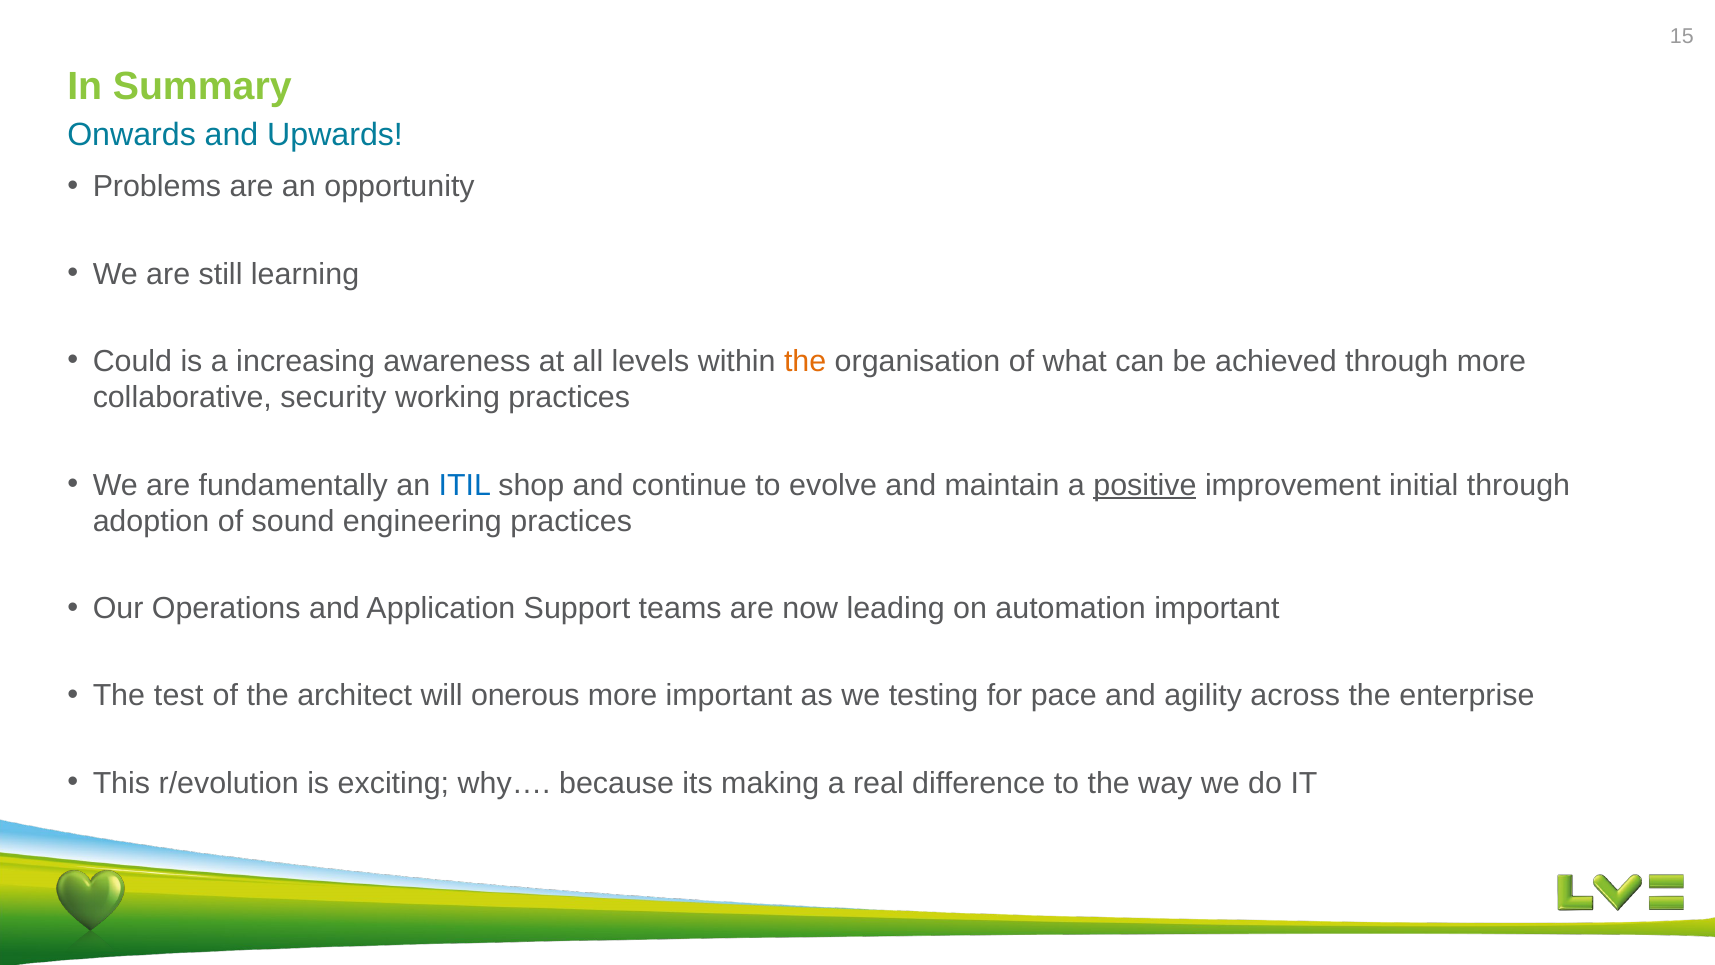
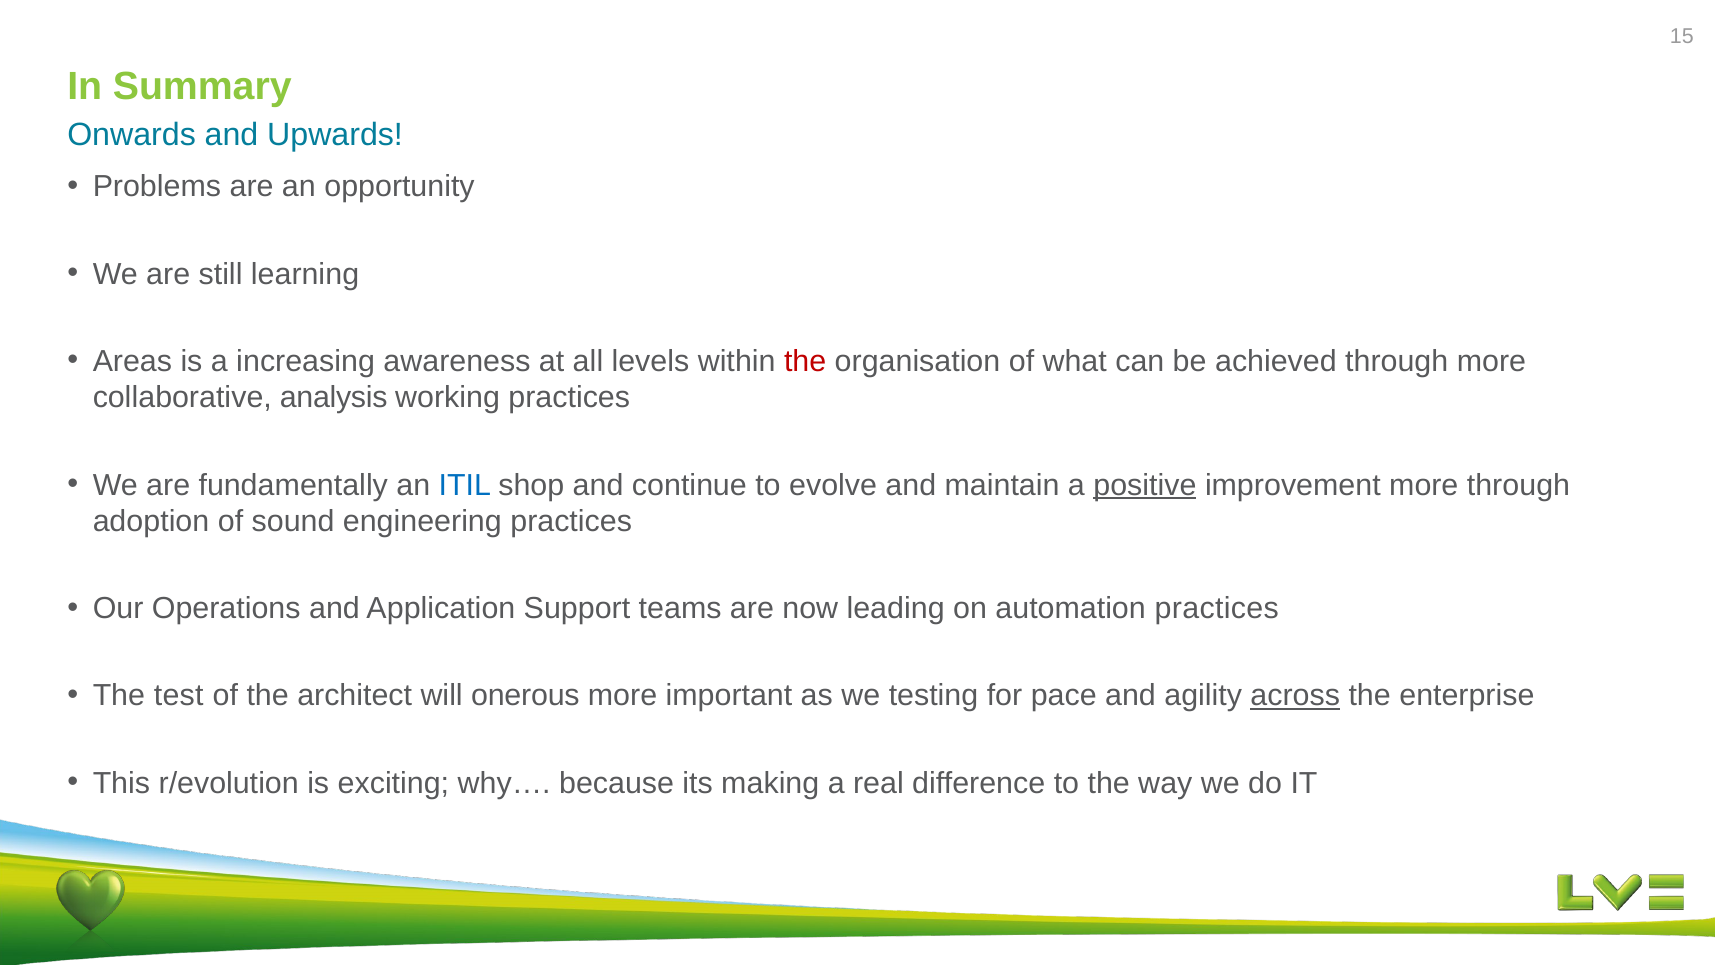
Could: Could -> Areas
the at (805, 361) colour: orange -> red
security: security -> analysis
improvement initial: initial -> more
automation important: important -> practices
across underline: none -> present
